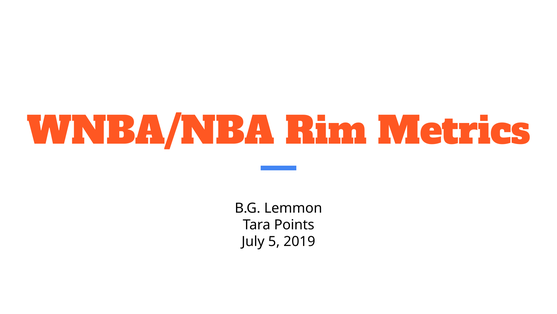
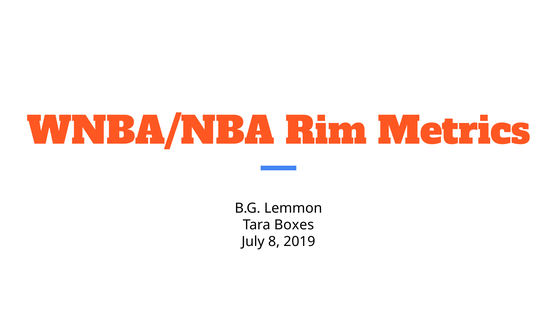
Points: Points -> Boxes
5: 5 -> 8
